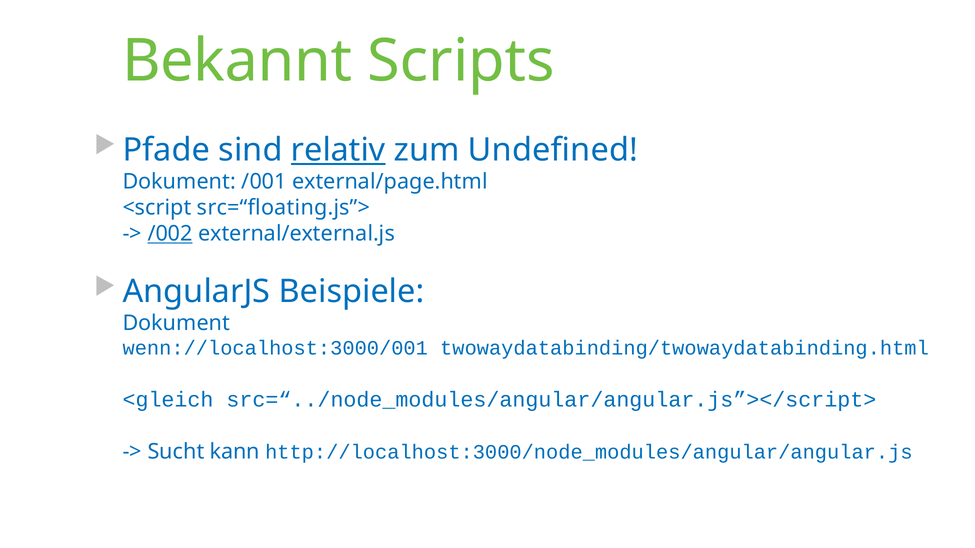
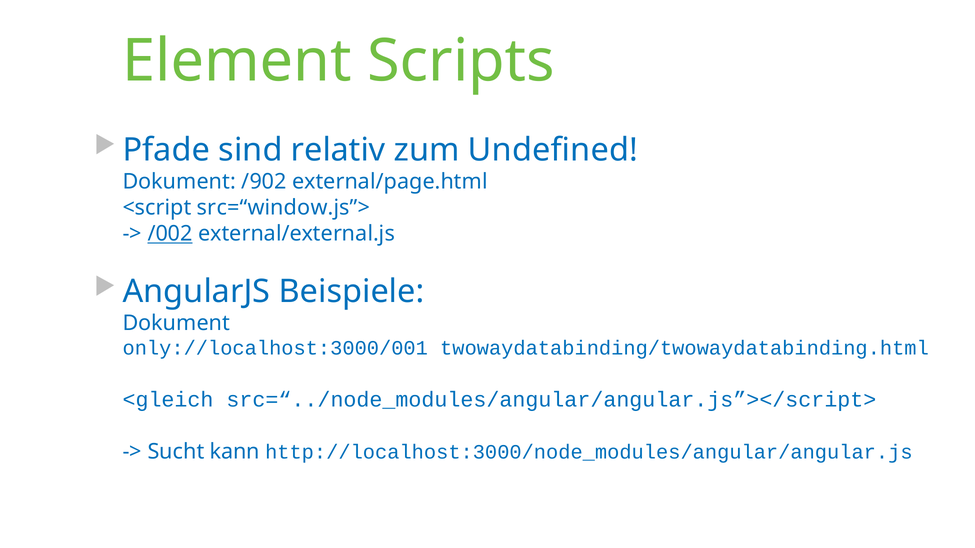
Bekannt: Bekannt -> Element
relativ underline: present -> none
/001: /001 -> /902
src=“floating.js”>: src=“floating.js”> -> src=“window.js”>
wenn://localhost:3000/001: wenn://localhost:3000/001 -> only://localhost:3000/001
